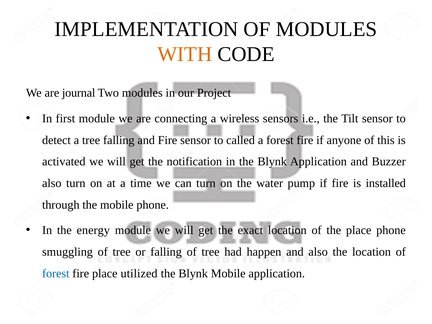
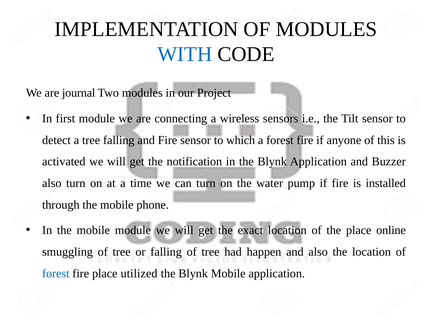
WITH colour: orange -> blue
called: called -> which
In the energy: energy -> mobile
place phone: phone -> online
